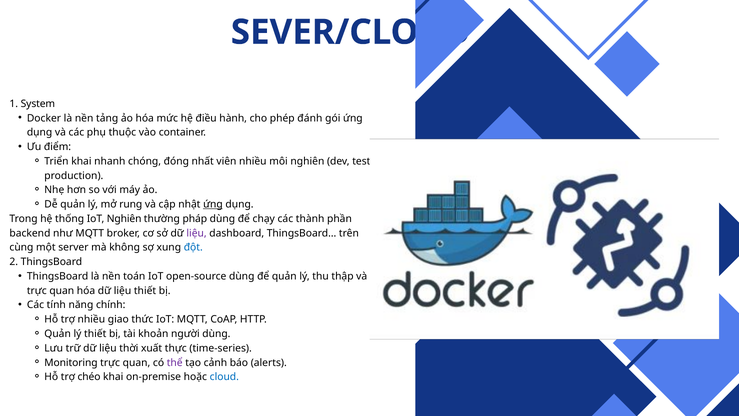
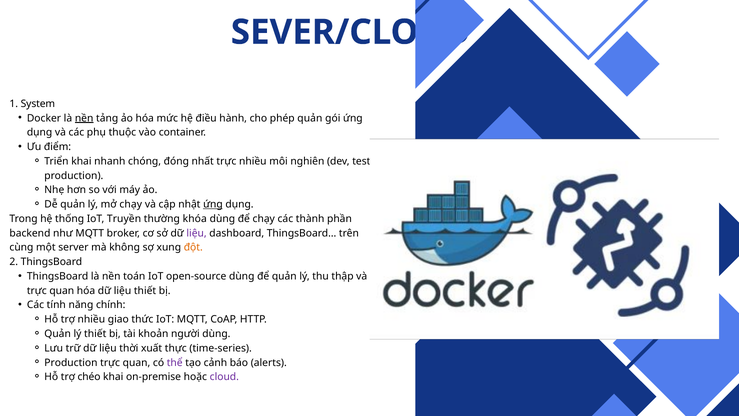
nền at (84, 118) underline: none -> present
phép đánh: đánh -> quản
nhất viên: viên -> trực
mở rung: rung -> chạy
IoT Nghiên: Nghiên -> Truyền
pháp: pháp -> khóa
đột colour: blue -> orange
Monitoring at (71, 362): Monitoring -> Production
cloud colour: blue -> purple
